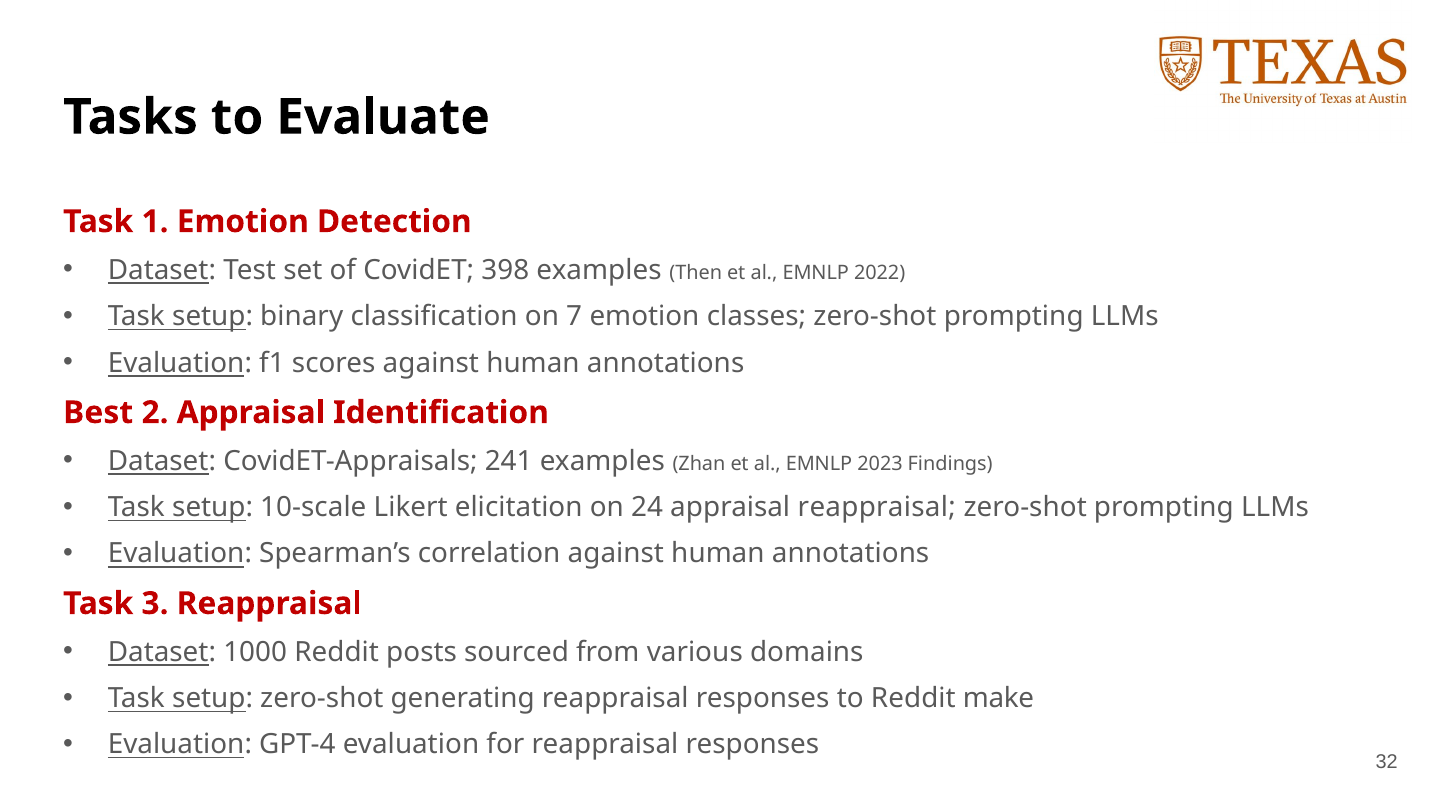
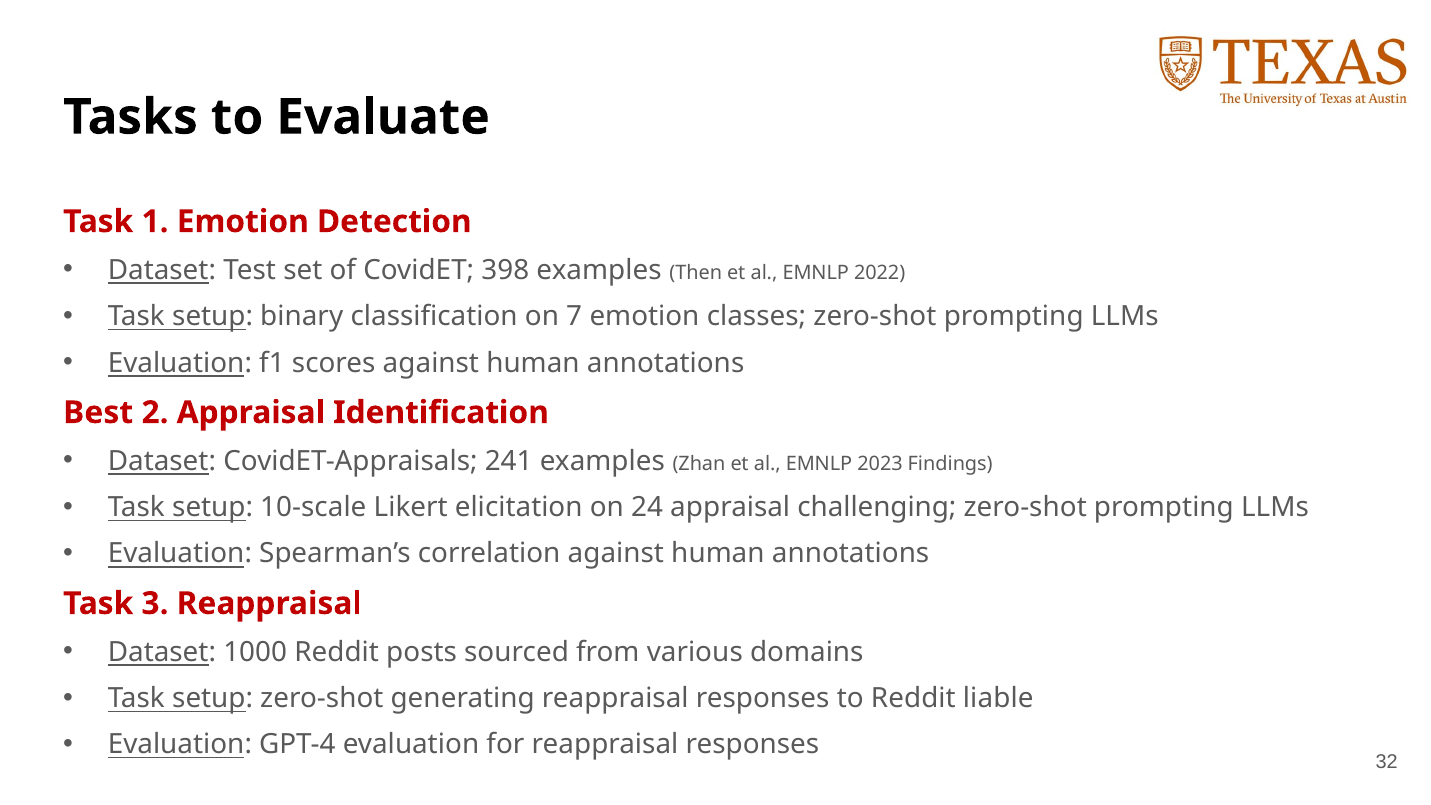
appraisal reappraisal: reappraisal -> challenging
make: make -> liable
